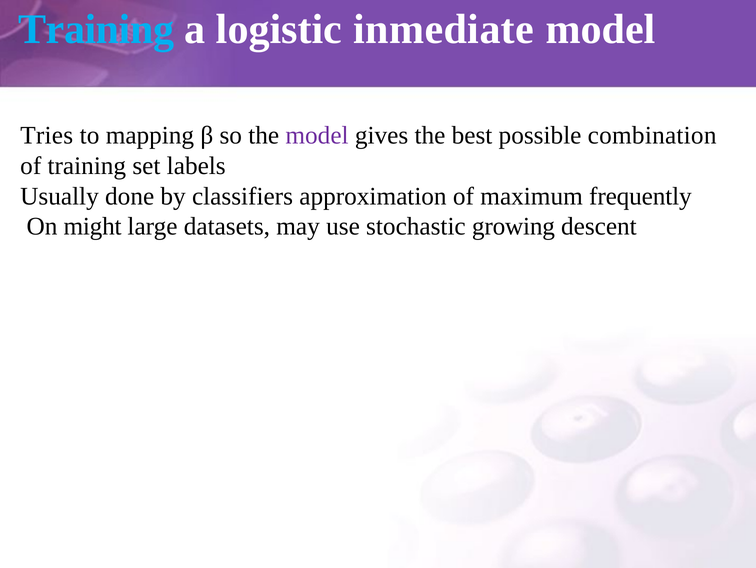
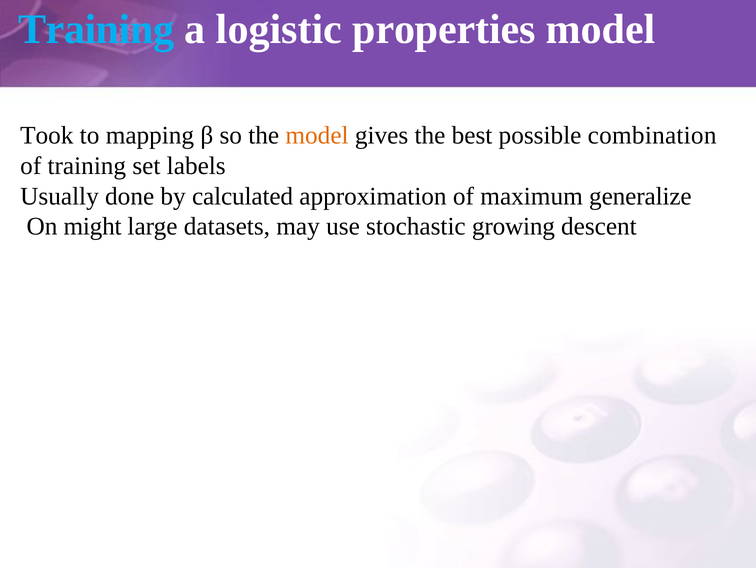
inmediate: inmediate -> properties
Tries: Tries -> Took
model at (317, 135) colour: purple -> orange
classifiers: classifiers -> calculated
frequently: frequently -> generalize
